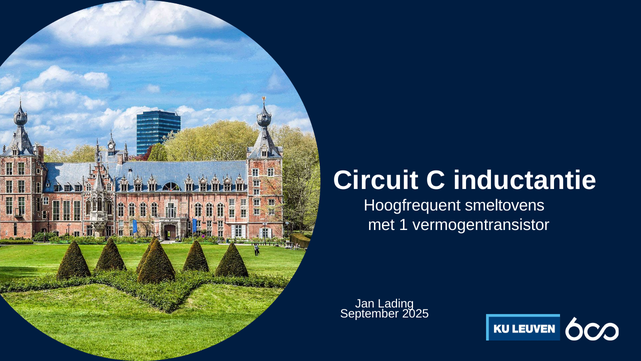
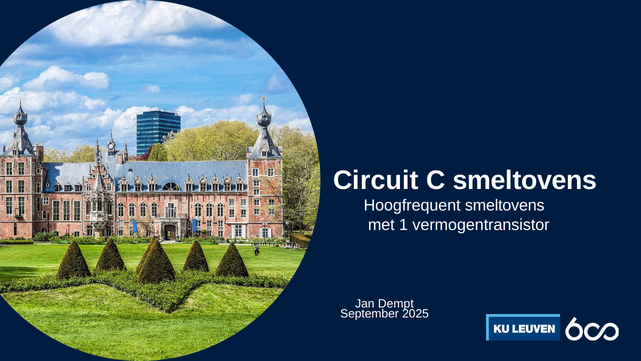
C inductantie: inductantie -> smeltovens
Lading: Lading -> Dempt
